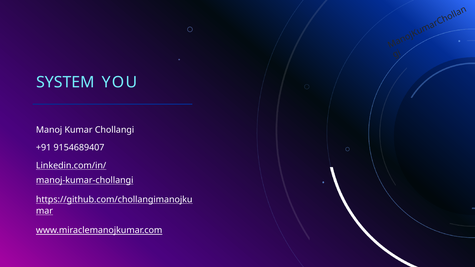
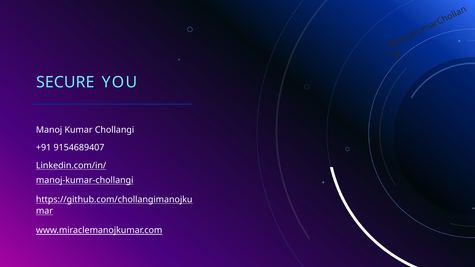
SYSTEM: SYSTEM -> SECURE
